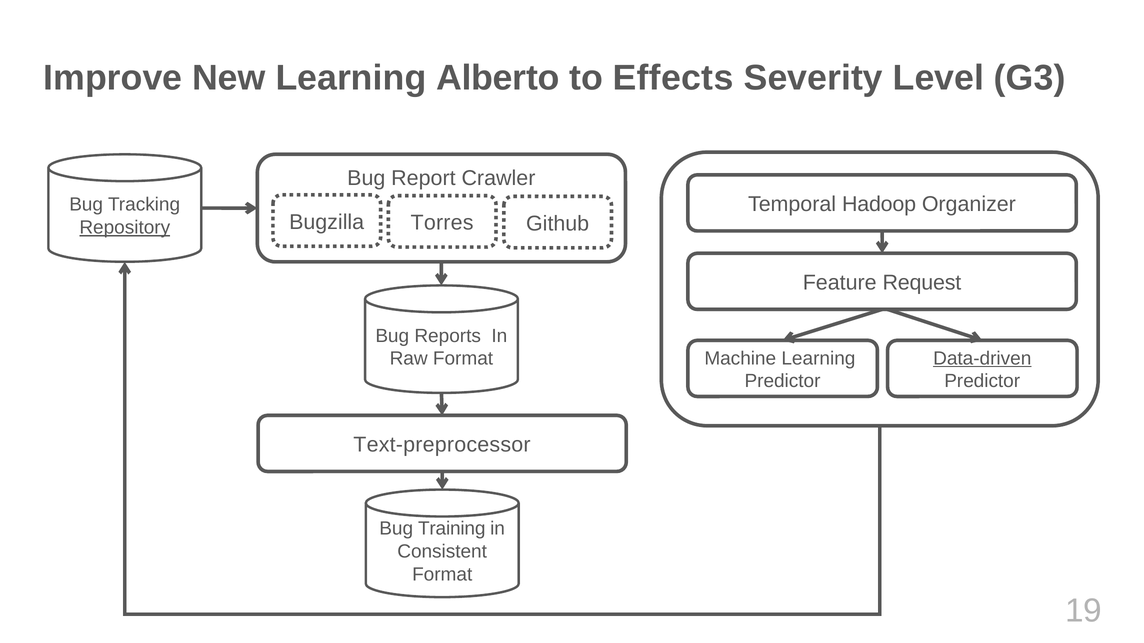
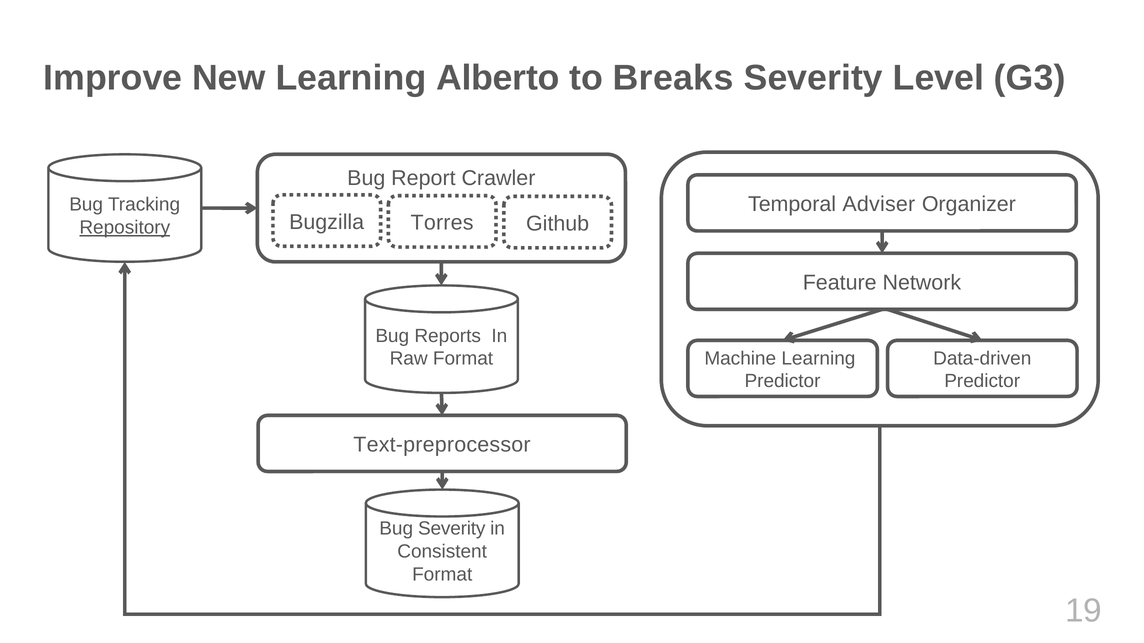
Effects: Effects -> Breaks
Hadoop: Hadoop -> Adviser
Request: Request -> Network
Data-driven underline: present -> none
Bug Training: Training -> Severity
